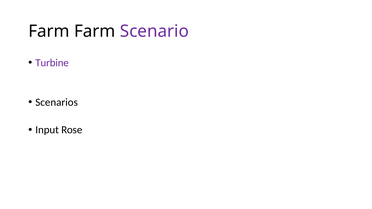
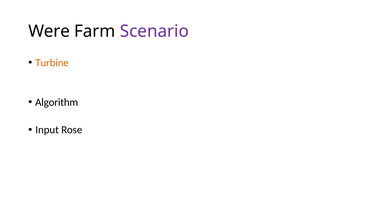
Farm at (49, 31): Farm -> Were
Turbine colour: purple -> orange
Scenarios: Scenarios -> Algorithm
